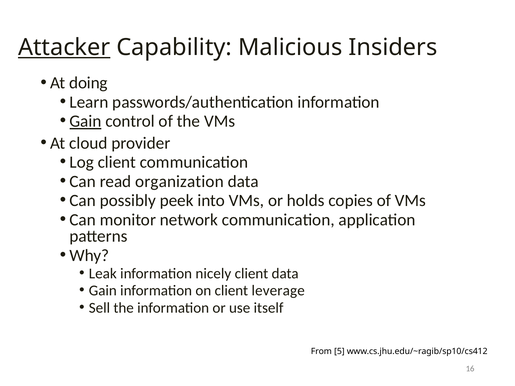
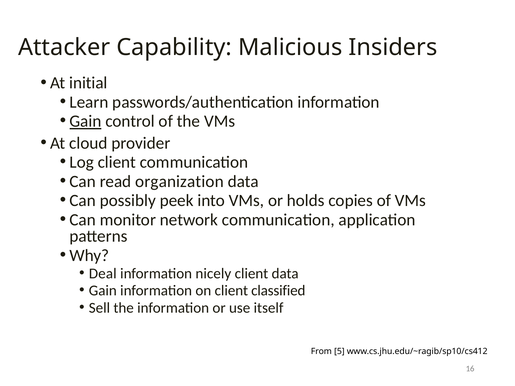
Attacker underline: present -> none
doing: doing -> initial
Leak: Leak -> Deal
leverage: leverage -> classified
